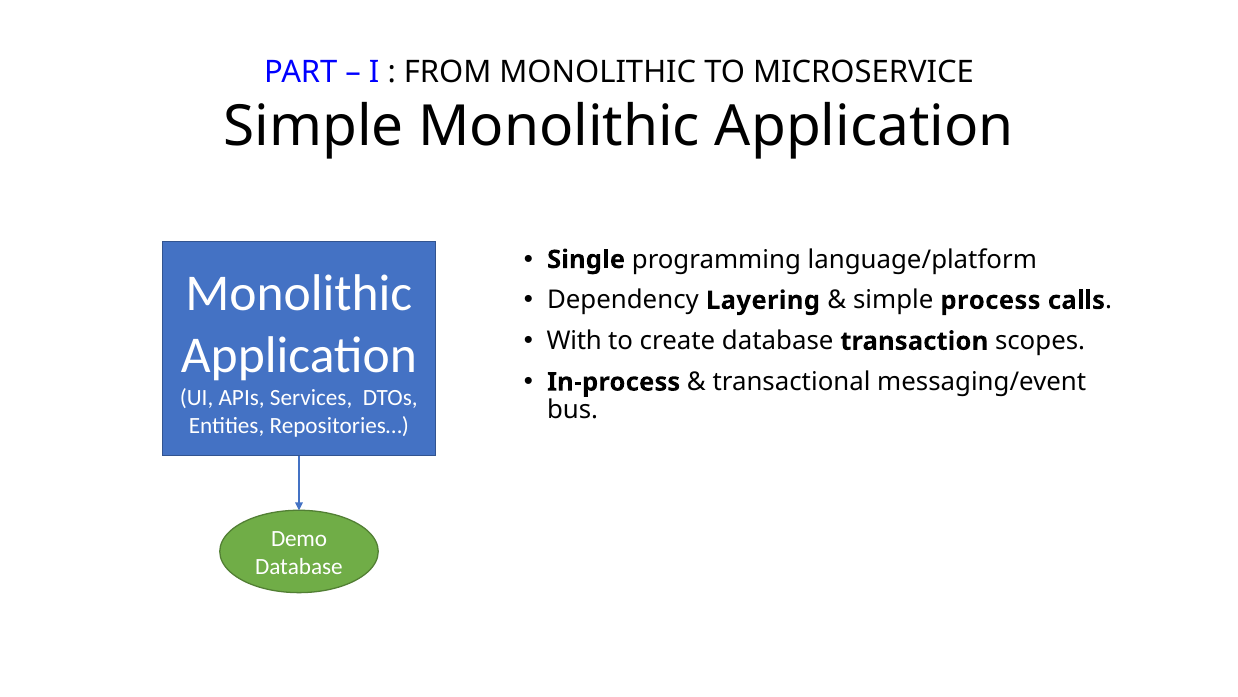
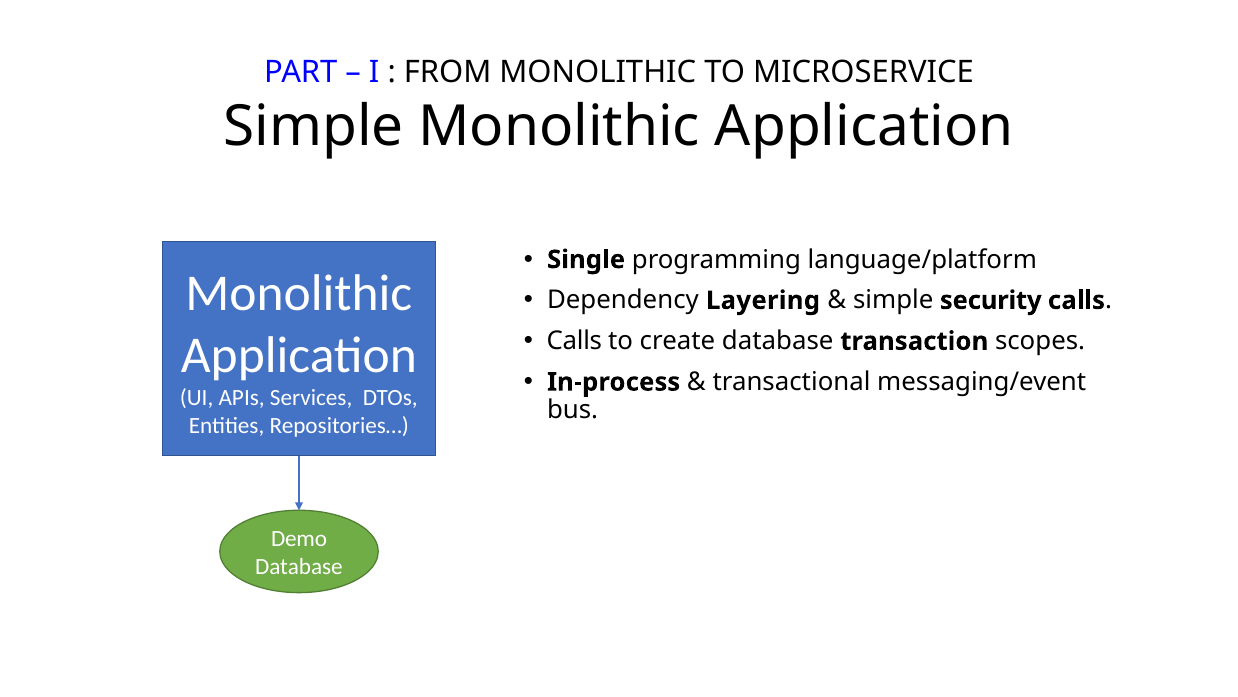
process: process -> security
With at (574, 341): With -> Calls
